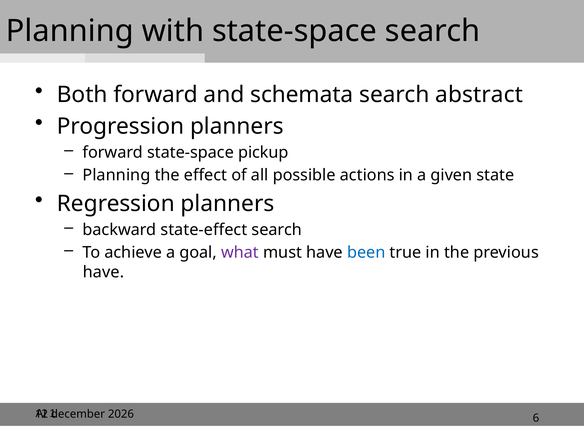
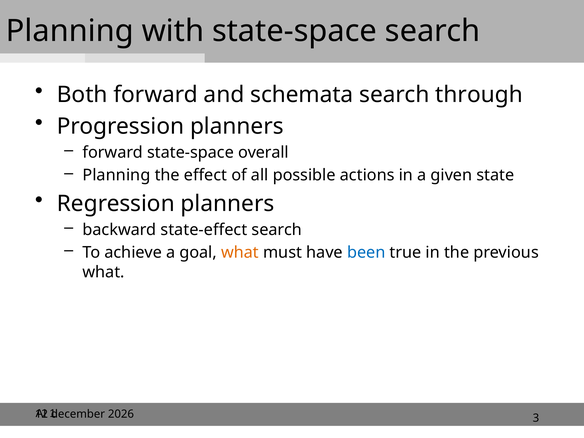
abstract: abstract -> through
pickup: pickup -> overall
what at (240, 253) colour: purple -> orange
have at (103, 272): have -> what
6: 6 -> 3
